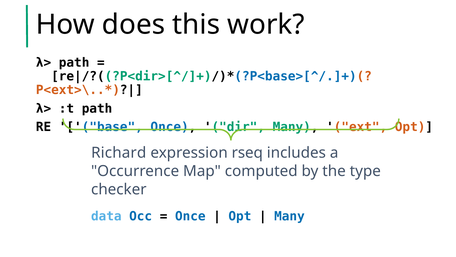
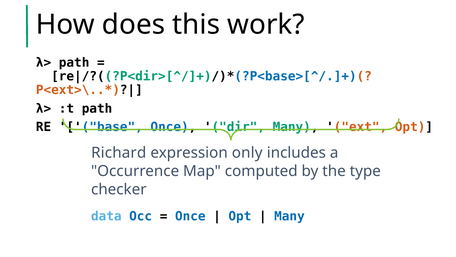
rseq: rseq -> only
